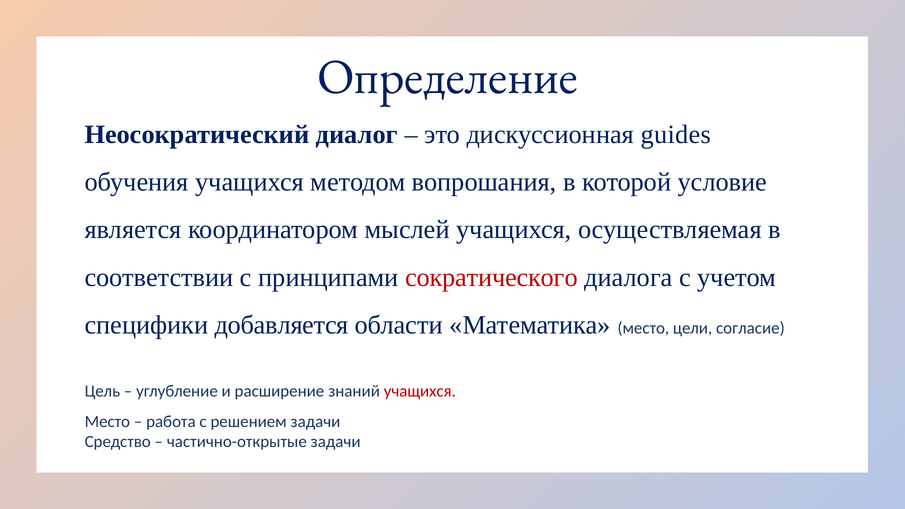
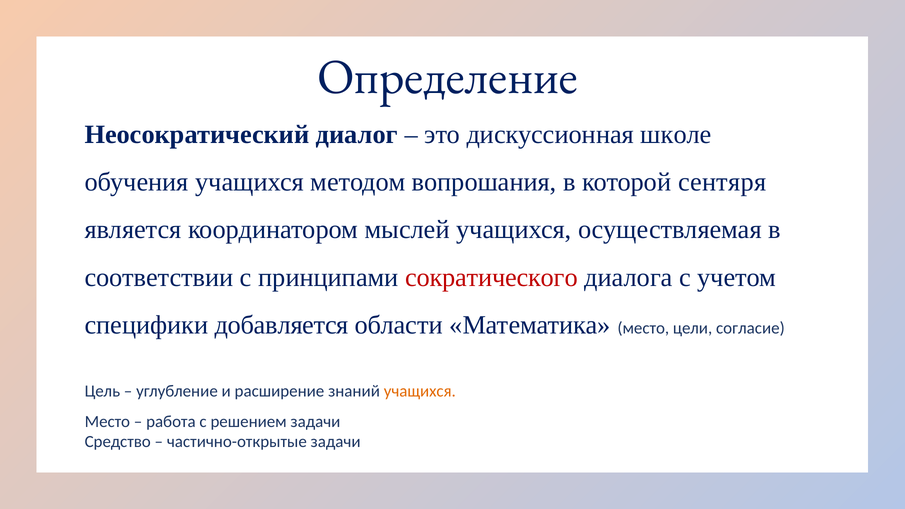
guides: guides -> школе
условие: условие -> сентяря
учащихся at (420, 391) colour: red -> orange
